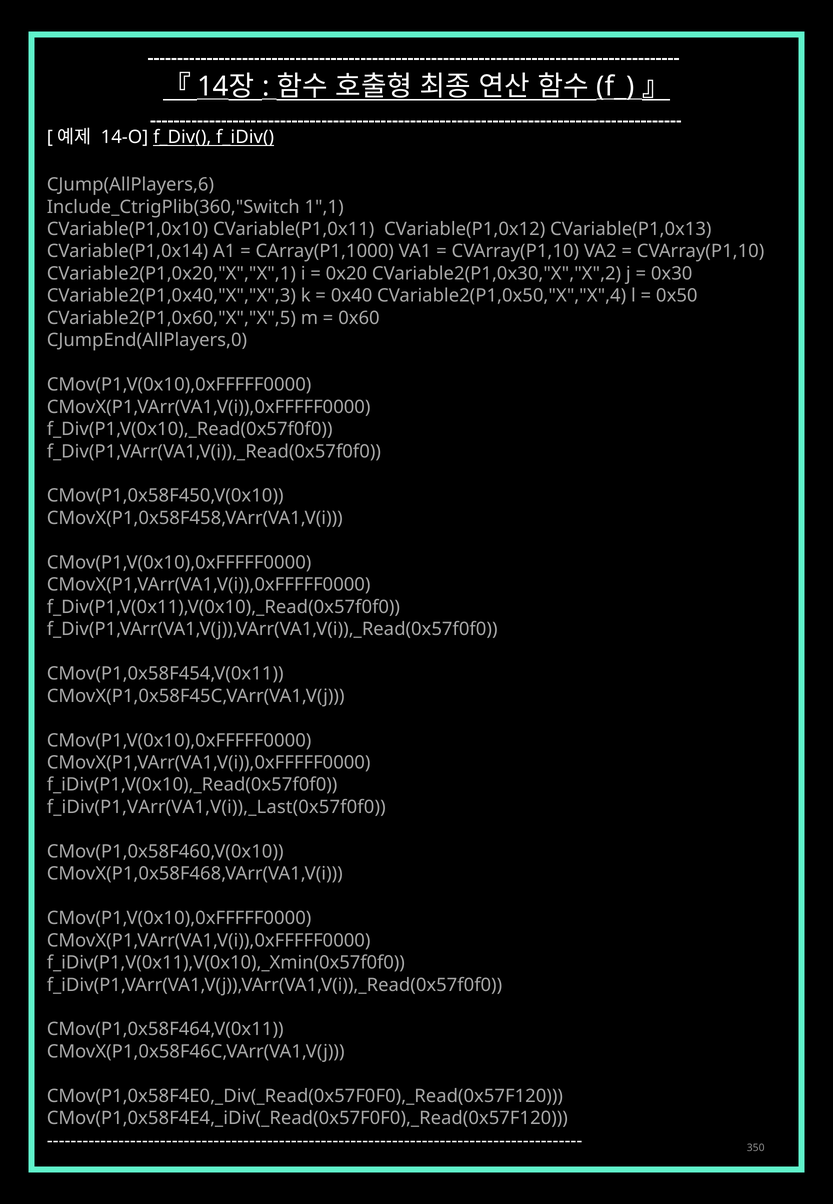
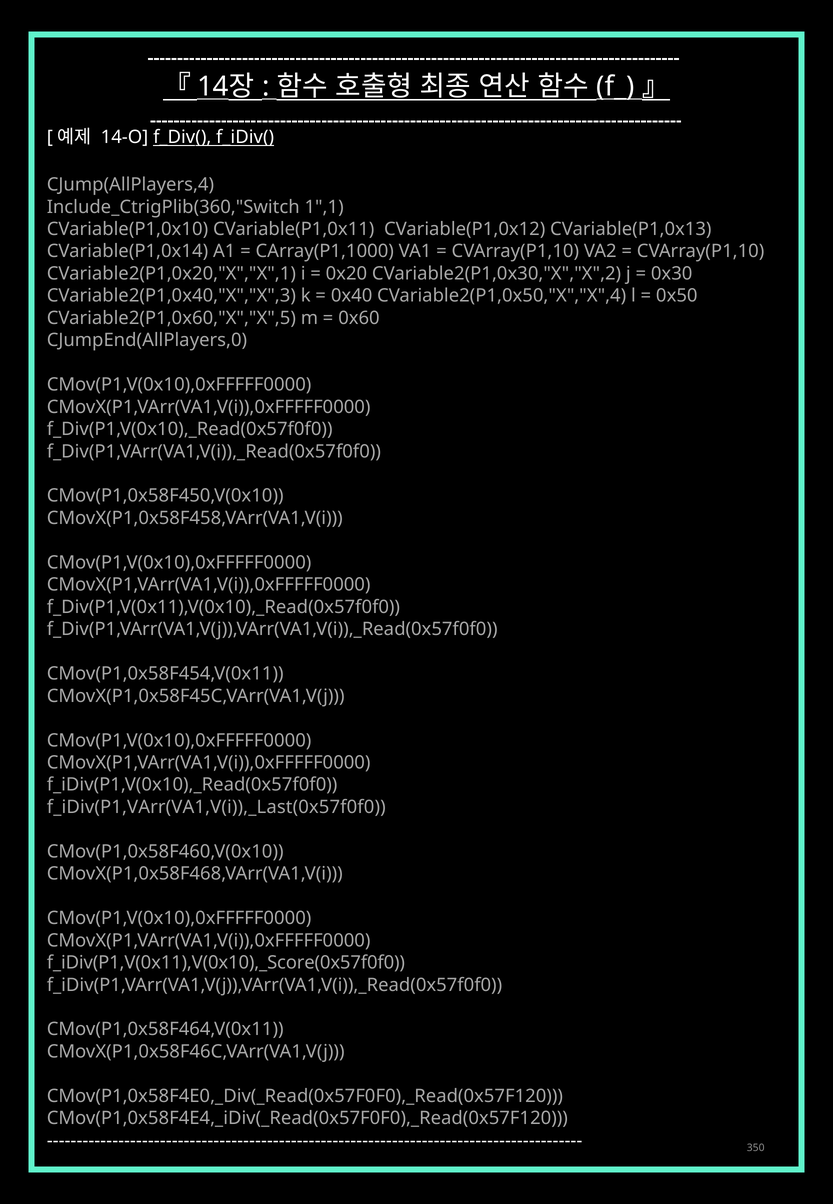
CJump(AllPlayers,6: CJump(AllPlayers,6 -> CJump(AllPlayers,4
f_iDiv(P1,V(0x11),V(0x10),_Xmin(0x57f0f0: f_iDiv(P1,V(0x11),V(0x10),_Xmin(0x57f0f0 -> f_iDiv(P1,V(0x11),V(0x10),_Score(0x57f0f0
